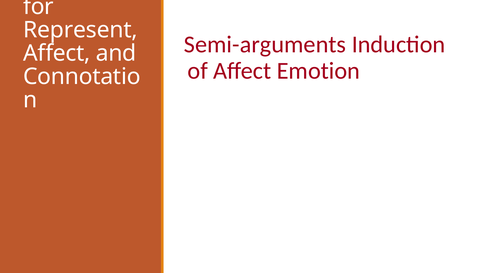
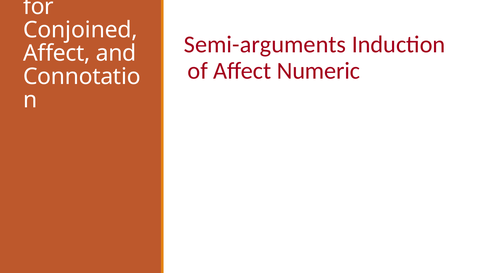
Represent: Represent -> Conjoined
Emotion: Emotion -> Numeric
